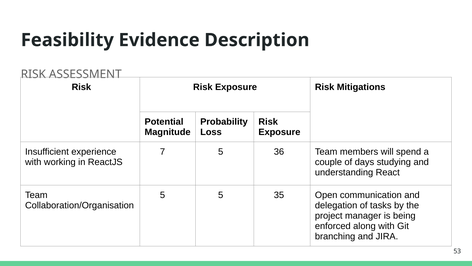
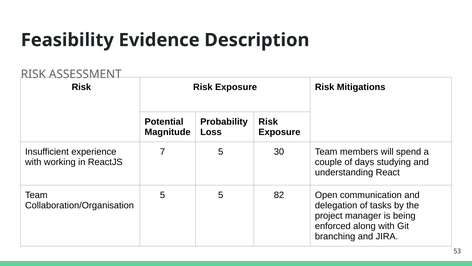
36: 36 -> 30
35: 35 -> 82
